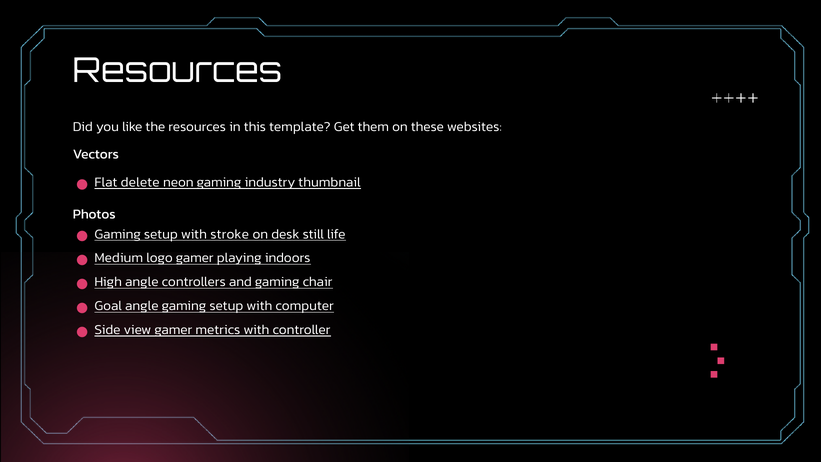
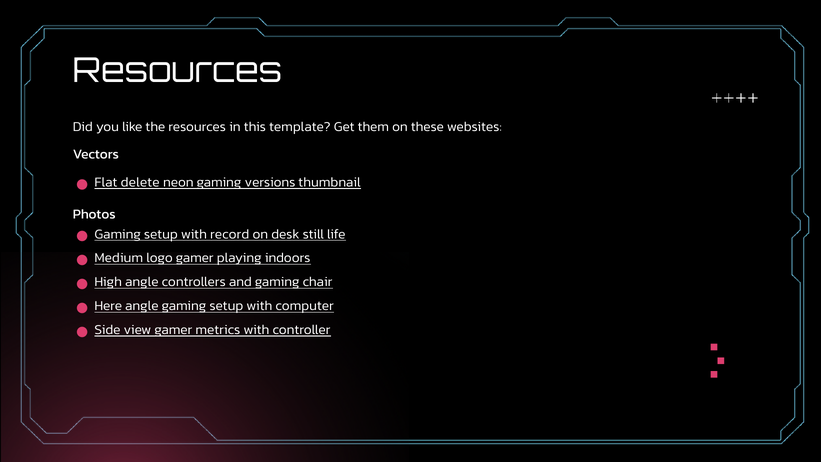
industry: industry -> versions
stroke: stroke -> record
Goal: Goal -> Here
